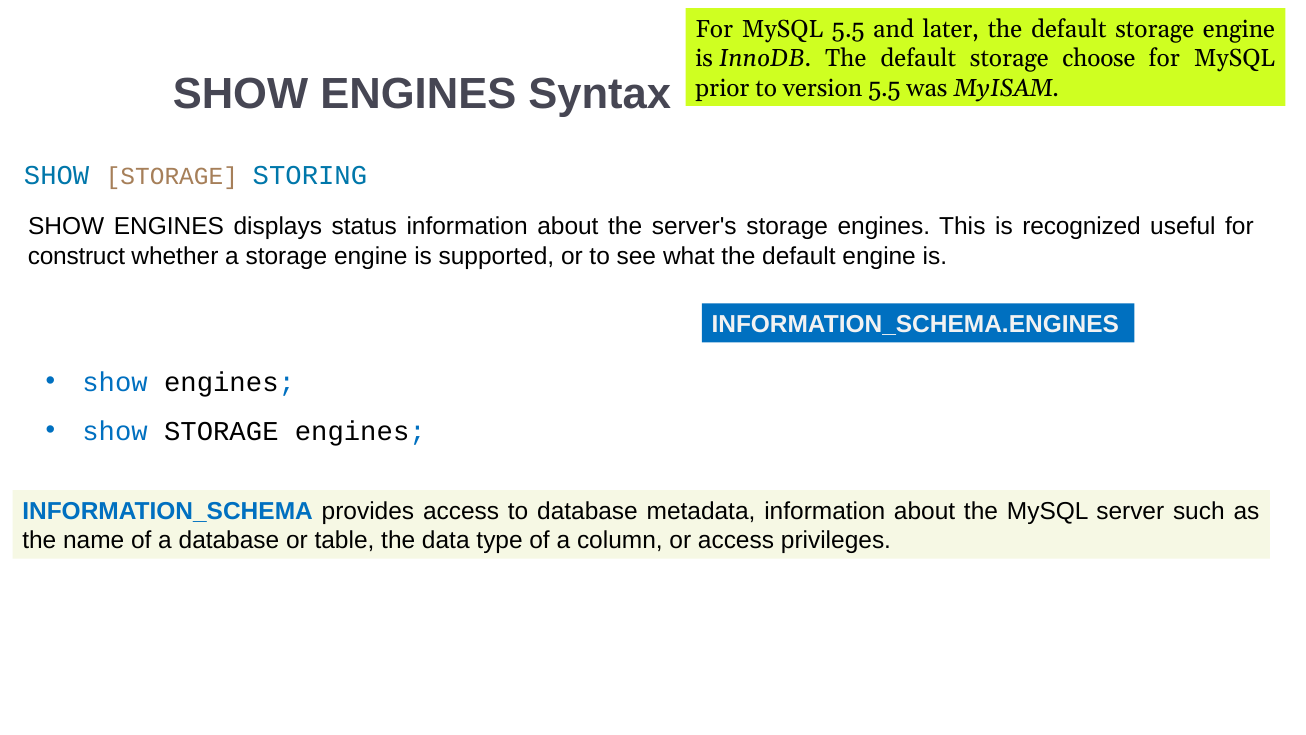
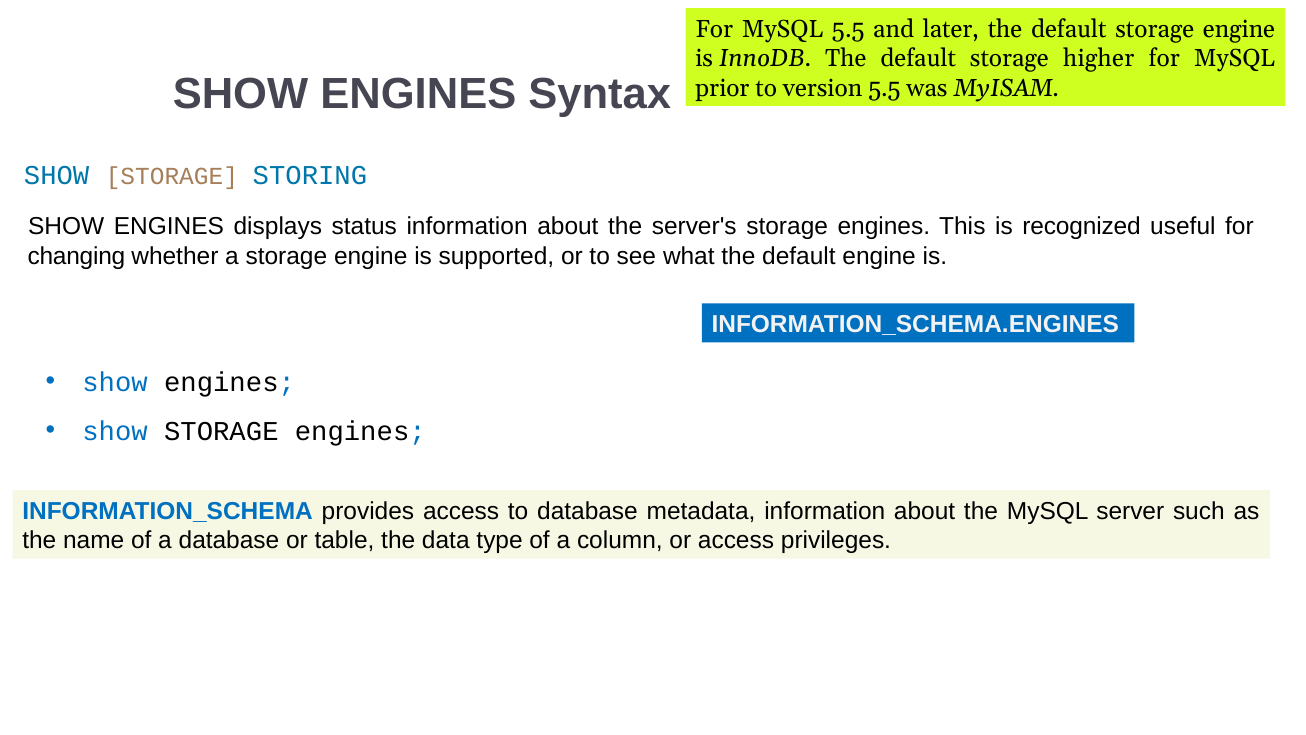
choose: choose -> higher
construct: construct -> changing
